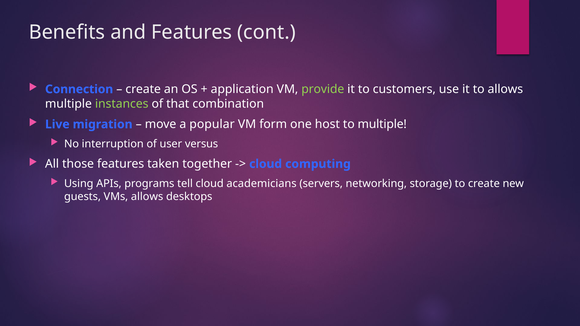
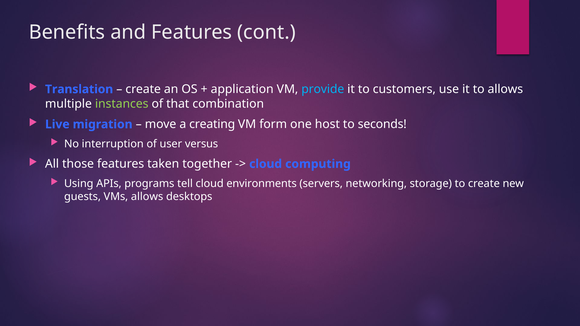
Connection: Connection -> Translation
provide colour: light green -> light blue
popular: popular -> creating
to multiple: multiple -> seconds
academicians: academicians -> environments
